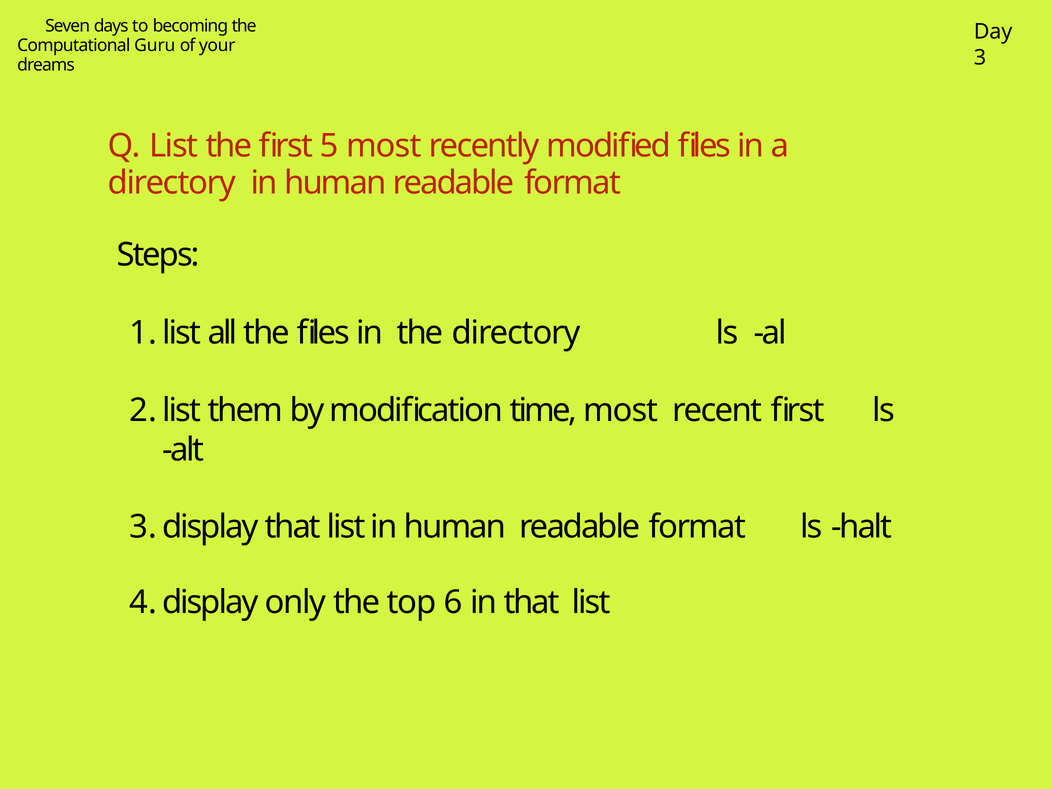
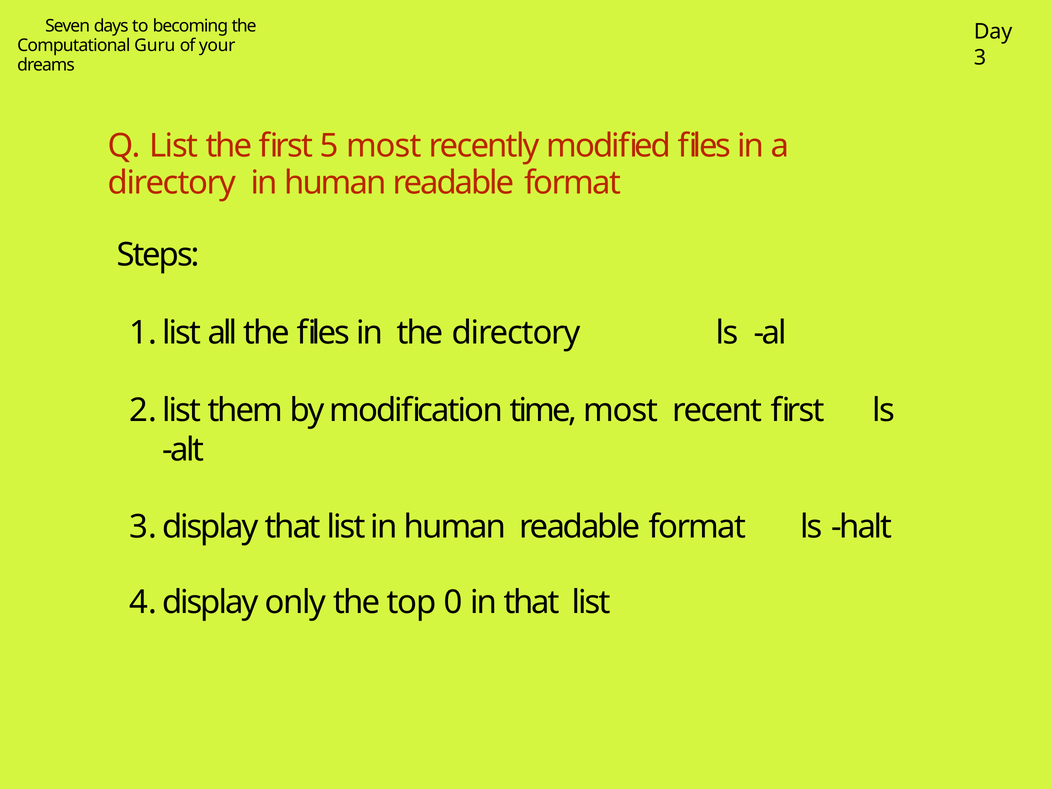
6: 6 -> 0
